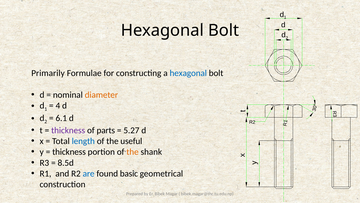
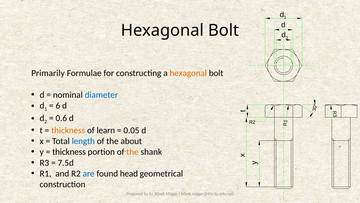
hexagonal at (188, 73) colour: blue -> orange
diameter colour: orange -> blue
4: 4 -> 6
6.1: 6.1 -> 0.6
thickness at (68, 130) colour: purple -> orange
parts: parts -> learn
5.27: 5.27 -> 0.05
useful: useful -> about
8.5d: 8.5d -> 7.5d
basic: basic -> head
